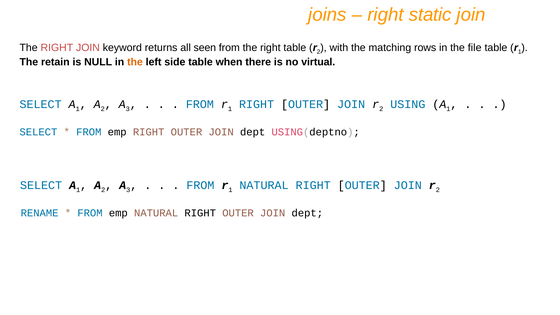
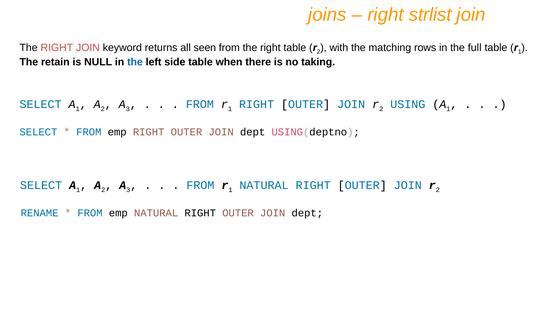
static: static -> strlist
file: file -> full
the at (135, 62) colour: orange -> blue
virtual: virtual -> taking
